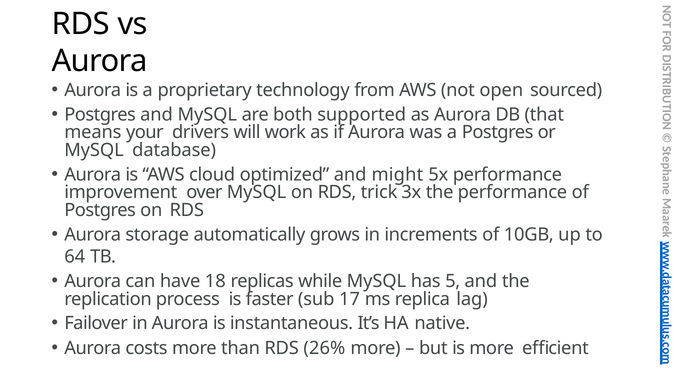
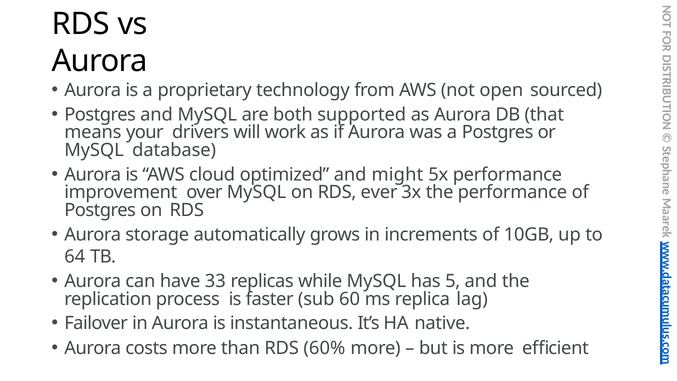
trick: trick -> ever
18: 18 -> 33
17: 17 -> 60
26%: 26% -> 60%
